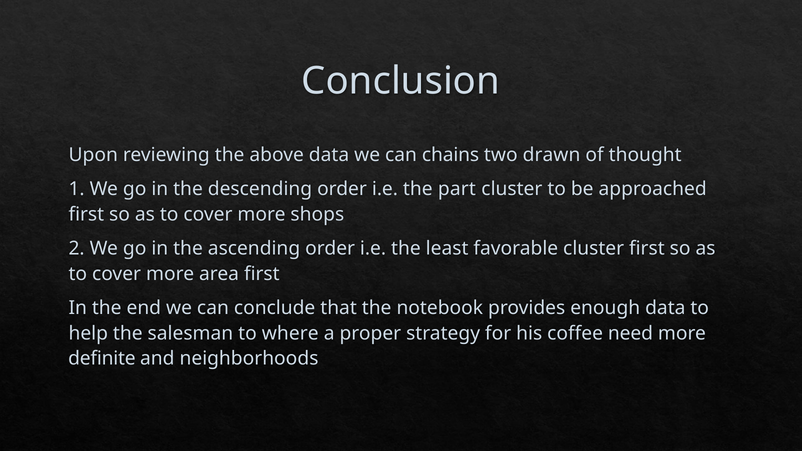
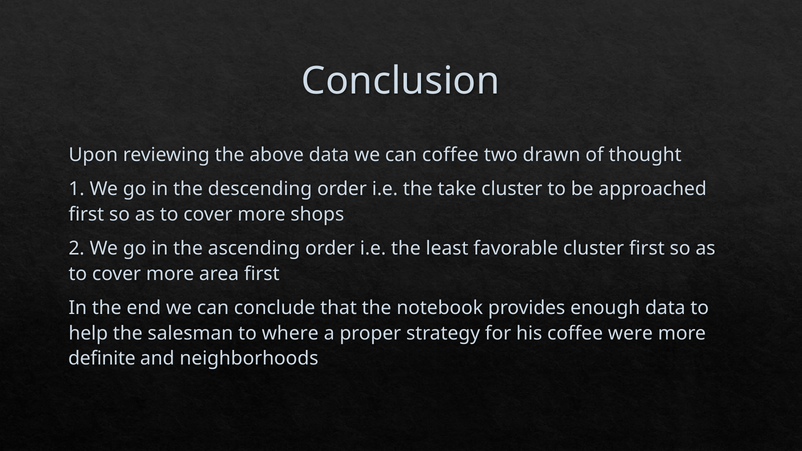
can chains: chains -> coffee
part: part -> take
need: need -> were
